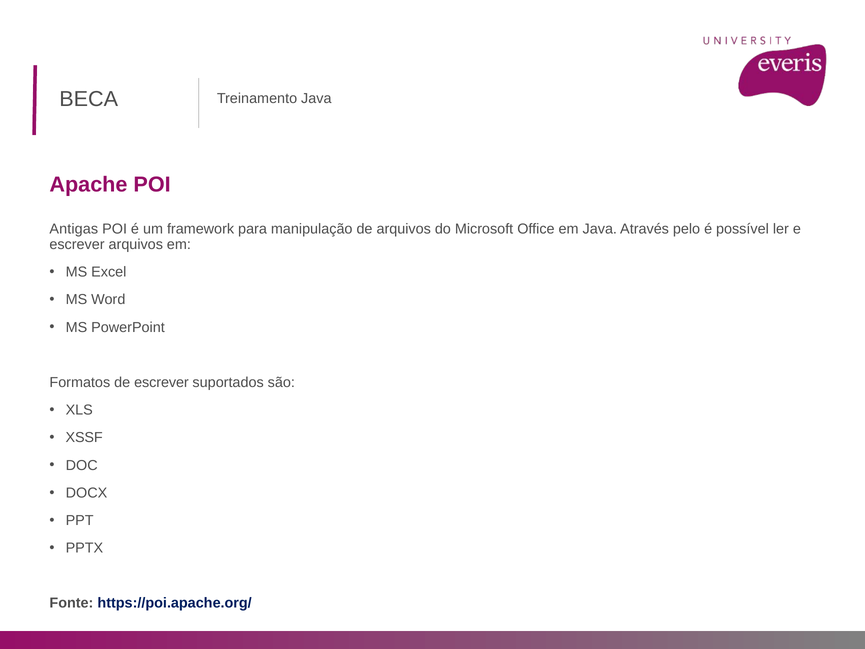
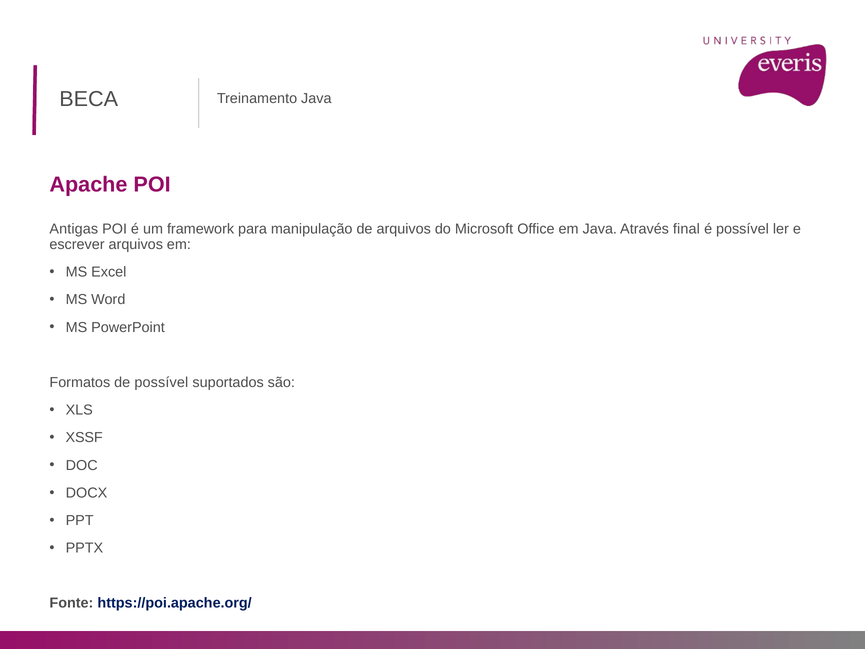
pelo: pelo -> final
de escrever: escrever -> possível
